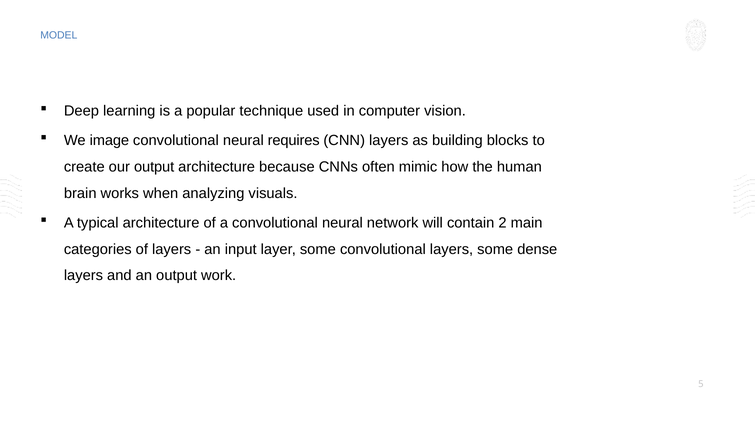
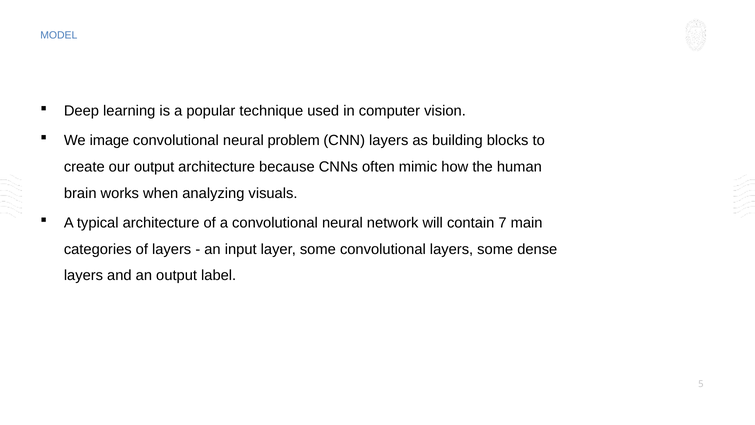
requires: requires -> problem
2: 2 -> 7
work: work -> label
